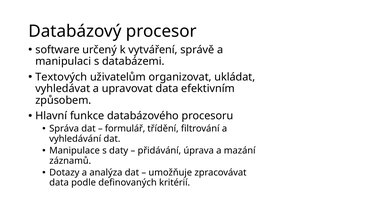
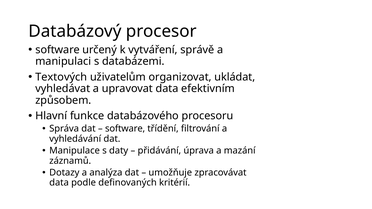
formulář at (125, 129): formulář -> software
